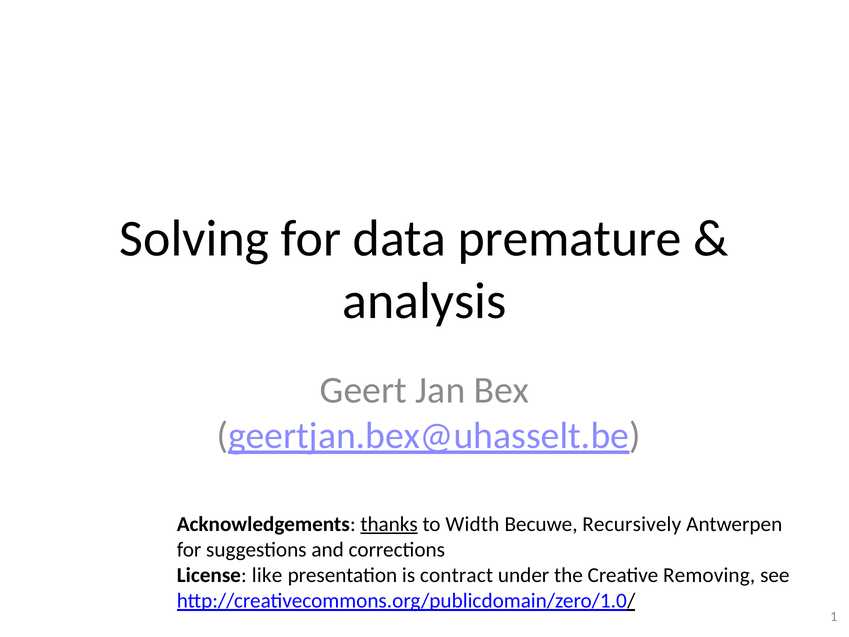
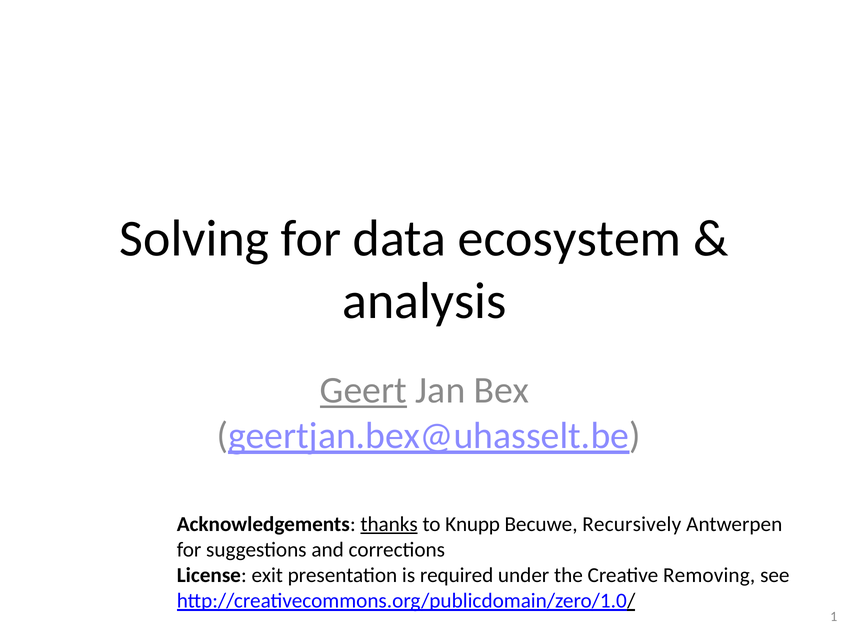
premature: premature -> ecosystem
Geert underline: none -> present
Width: Width -> Knupp
like: like -> exit
contract: contract -> required
